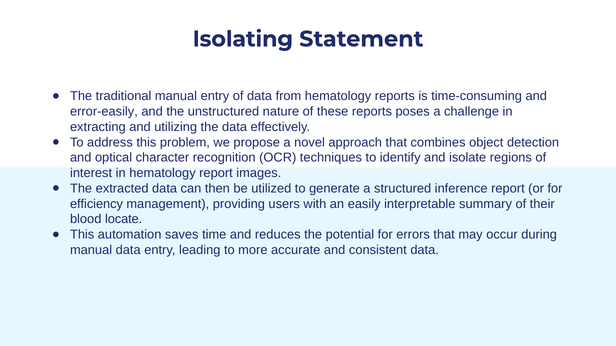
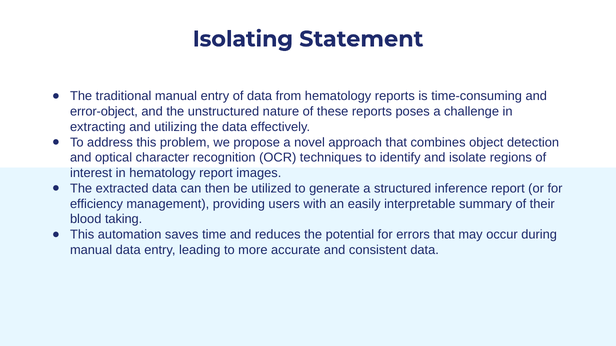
error-easily: error-easily -> error-object
locate: locate -> taking
